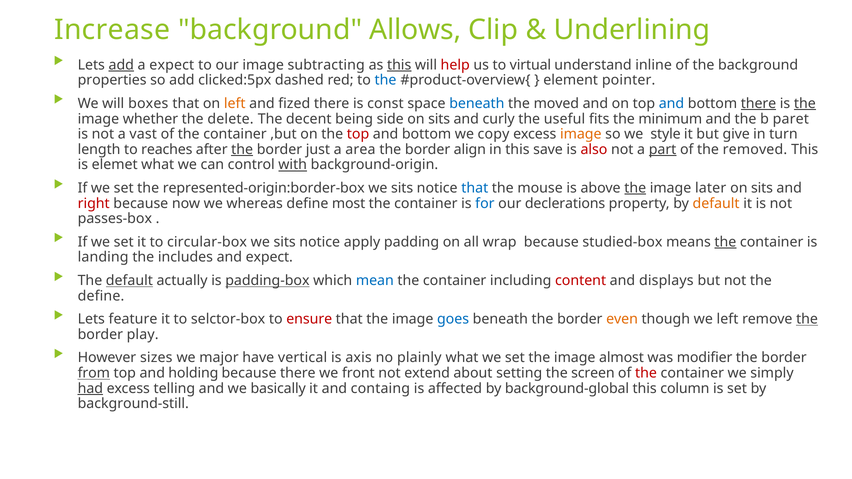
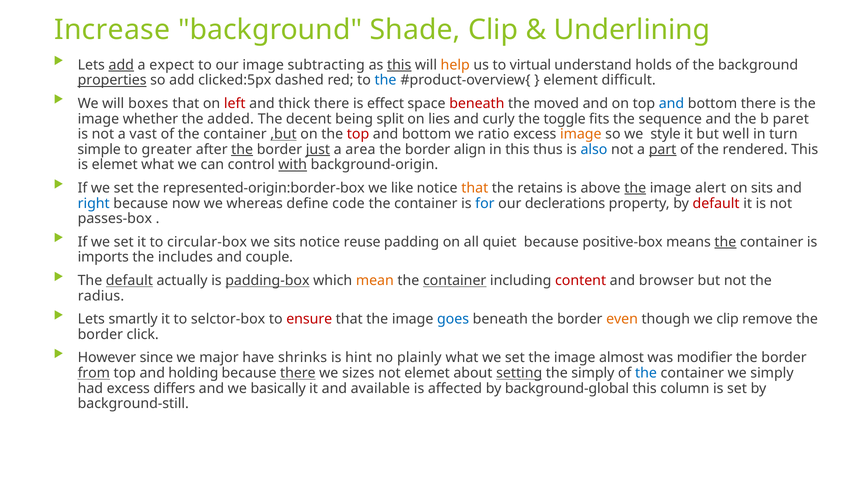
Allows: Allows -> Shade
help colour: red -> orange
inline: inline -> holds
properties underline: none -> present
pointer: pointer -> difficult
left at (235, 104) colour: orange -> red
fized: fized -> thick
const: const -> effect
beneath at (477, 104) colour: blue -> red
there at (759, 104) underline: present -> none
the at (805, 104) underline: present -> none
delete: delete -> added
side: side -> split
sits at (439, 119): sits -> lies
useful: useful -> toggle
minimum: minimum -> sequence
,but underline: none -> present
copy: copy -> ratio
give: give -> well
length: length -> simple
reaches: reaches -> greater
just underline: none -> present
save: save -> thus
also colour: red -> blue
removed: removed -> rendered
sits at (402, 188): sits -> like
that at (475, 188) colour: blue -> orange
mouse: mouse -> retains
later: later -> alert
right colour: red -> blue
most: most -> code
default at (716, 203) colour: orange -> red
apply: apply -> reuse
wrap: wrap -> quiet
studied-box: studied-box -> positive-box
landing: landing -> imports
and expect: expect -> couple
mean colour: blue -> orange
container at (455, 281) underline: none -> present
displays: displays -> browser
define at (101, 296): define -> radius
feature: feature -> smartly
we left: left -> clip
the at (807, 319) underline: present -> none
play: play -> click
sizes: sizes -> since
vertical: vertical -> shrinks
axis: axis -> hint
there at (298, 373) underline: none -> present
front: front -> sizes
not extend: extend -> elemet
setting underline: none -> present
the screen: screen -> simply
the at (646, 373) colour: red -> blue
had underline: present -> none
telling: telling -> differs
containg: containg -> available
